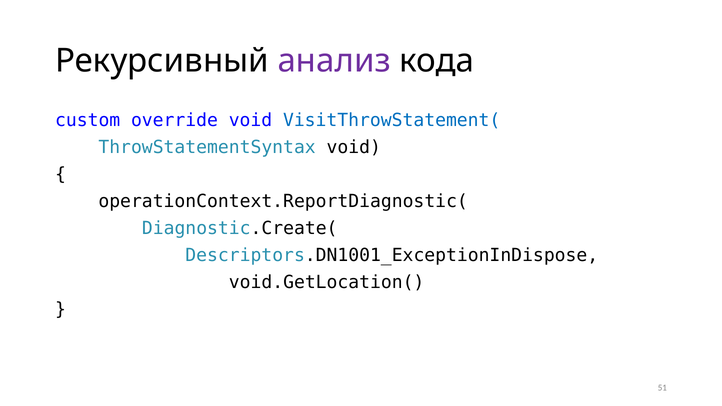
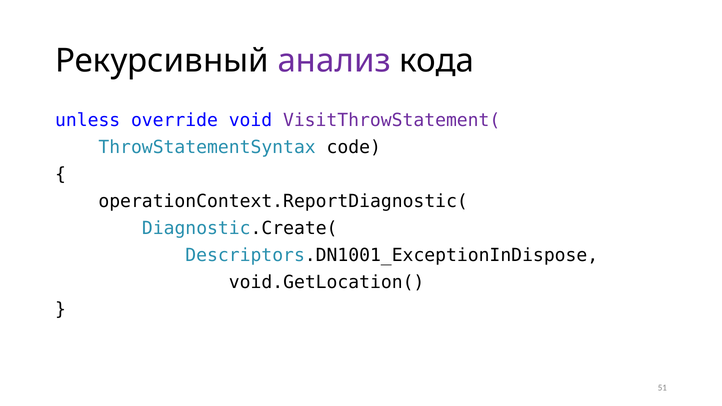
custom: custom -> unless
VisitThrowStatement( colour: blue -> purple
ThrowStatementSyntax void: void -> code
